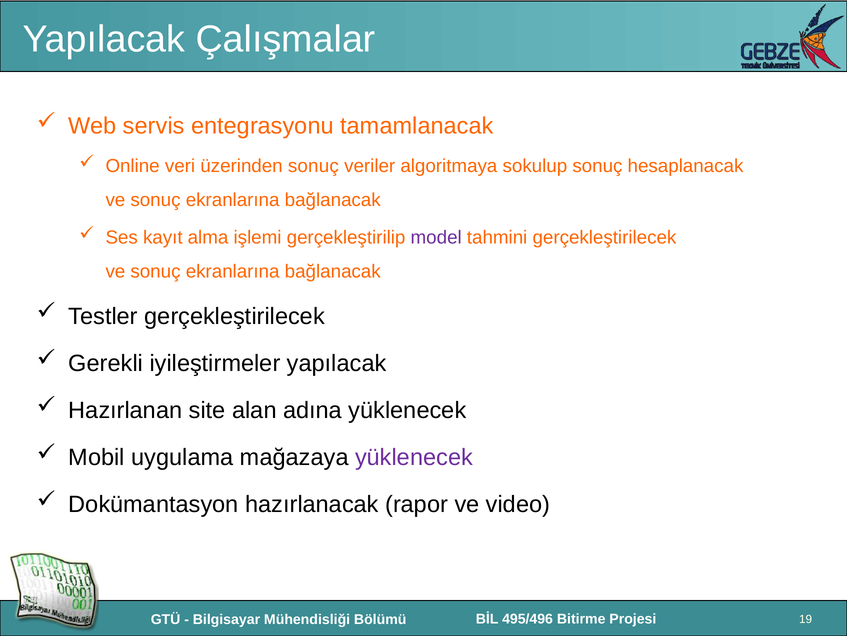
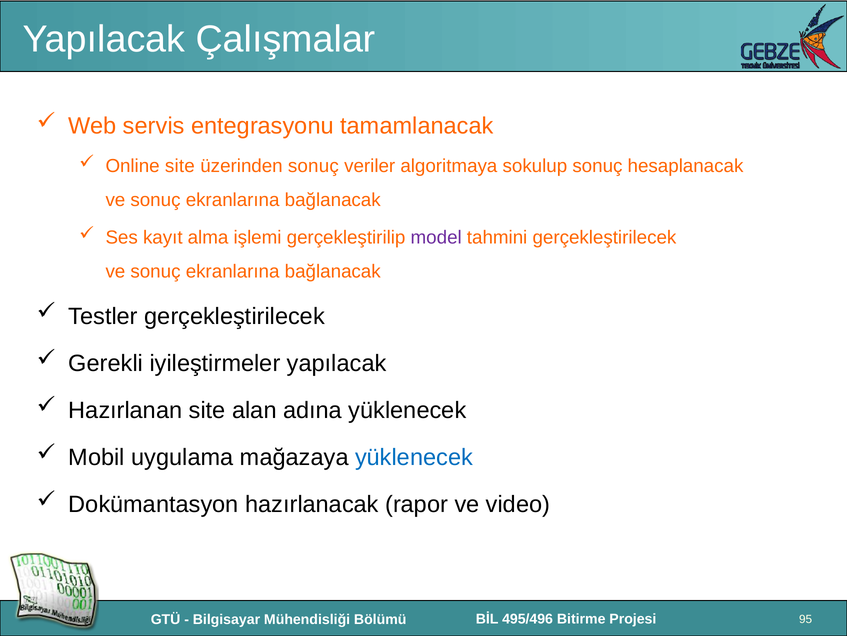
Online veri: veri -> site
yüklenecek at (414, 457) colour: purple -> blue
19: 19 -> 95
